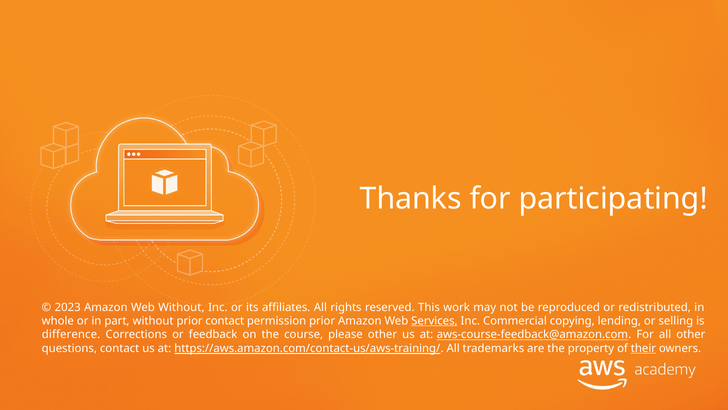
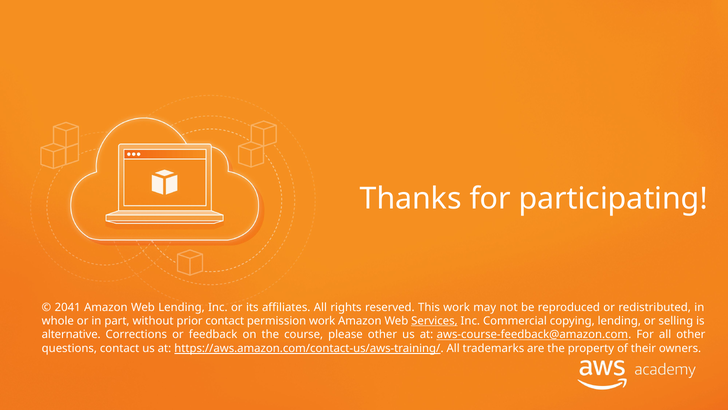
2023: 2023 -> 2041
Web Without: Without -> Lending
permission prior: prior -> work
difference: difference -> alternative
their underline: present -> none
